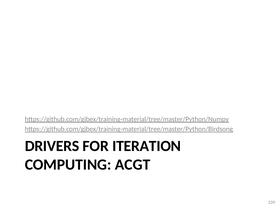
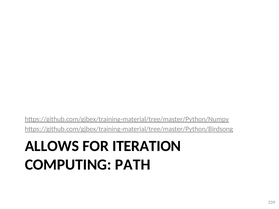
DRIVERS: DRIVERS -> ALLOWS
ACGT: ACGT -> PATH
